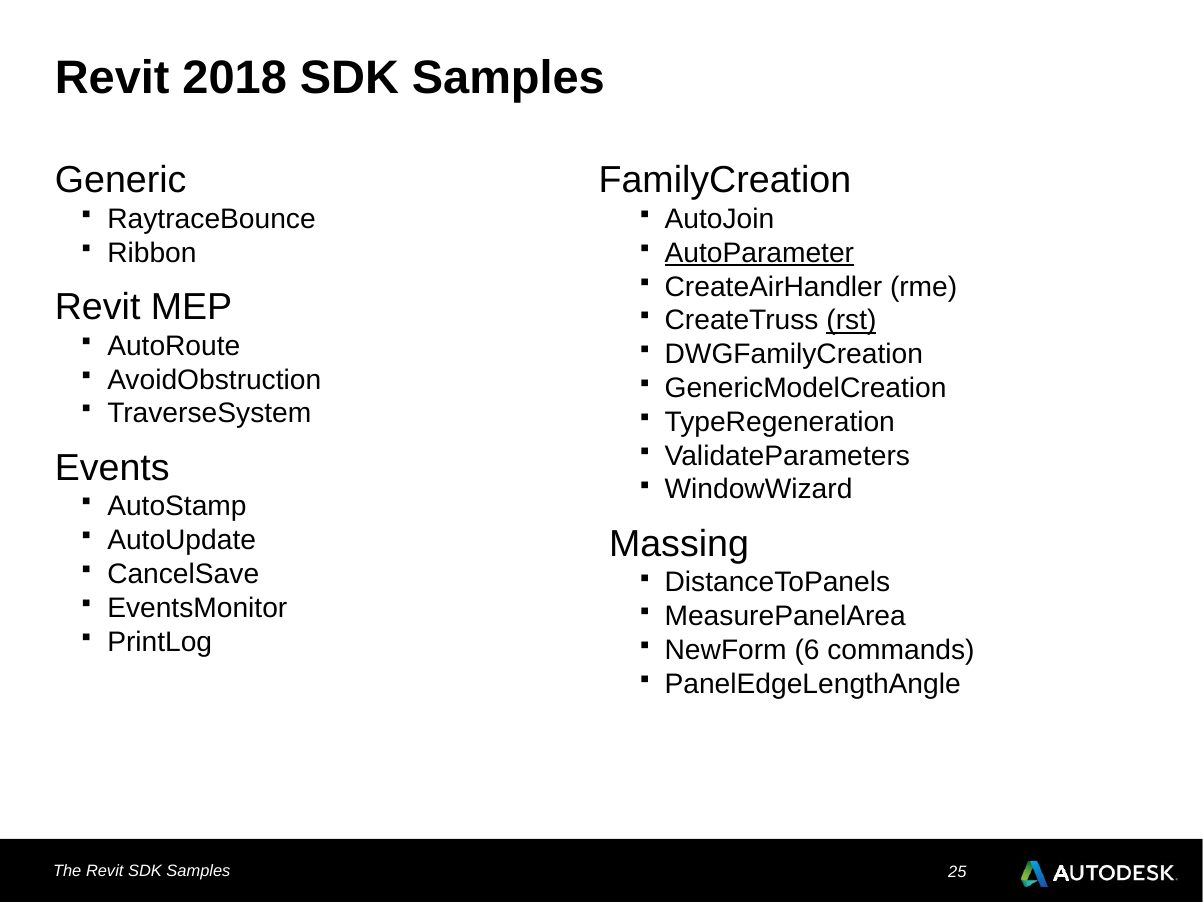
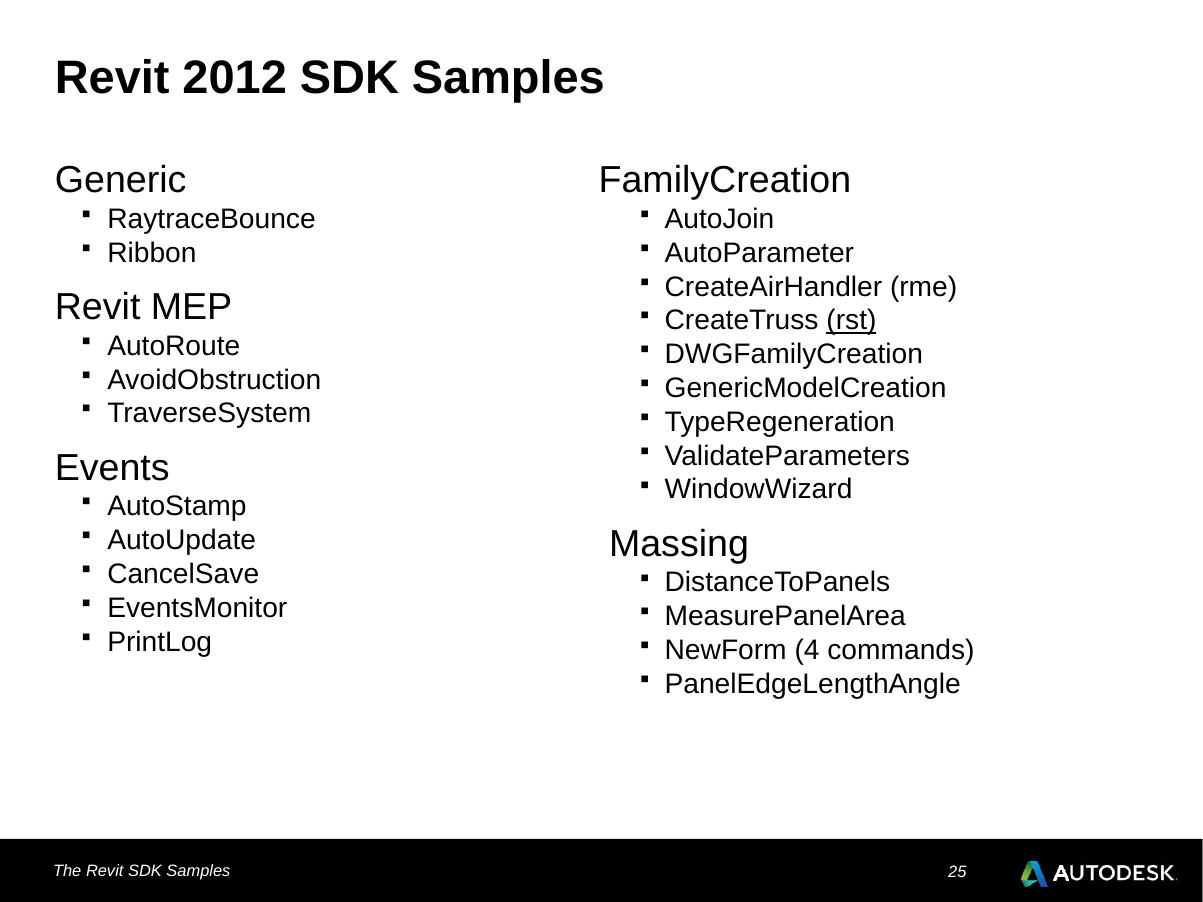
2018: 2018 -> 2012
AutoParameter underline: present -> none
6: 6 -> 4
